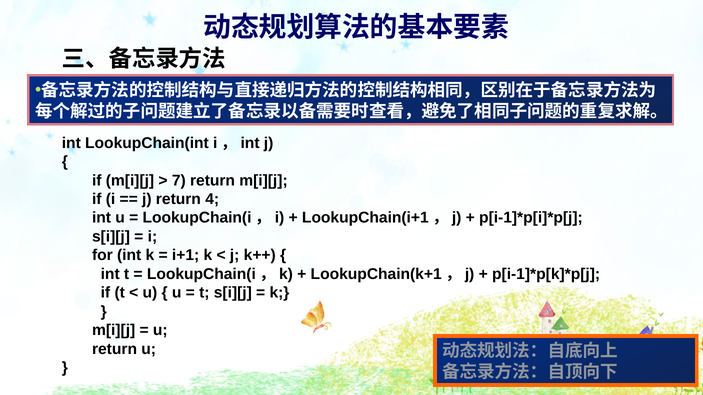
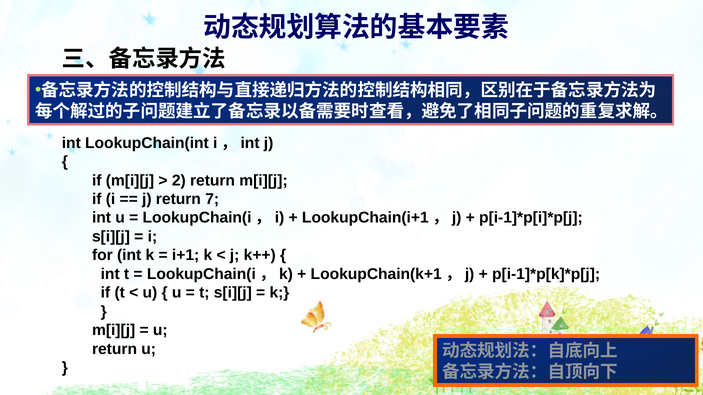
7: 7 -> 2
4: 4 -> 7
